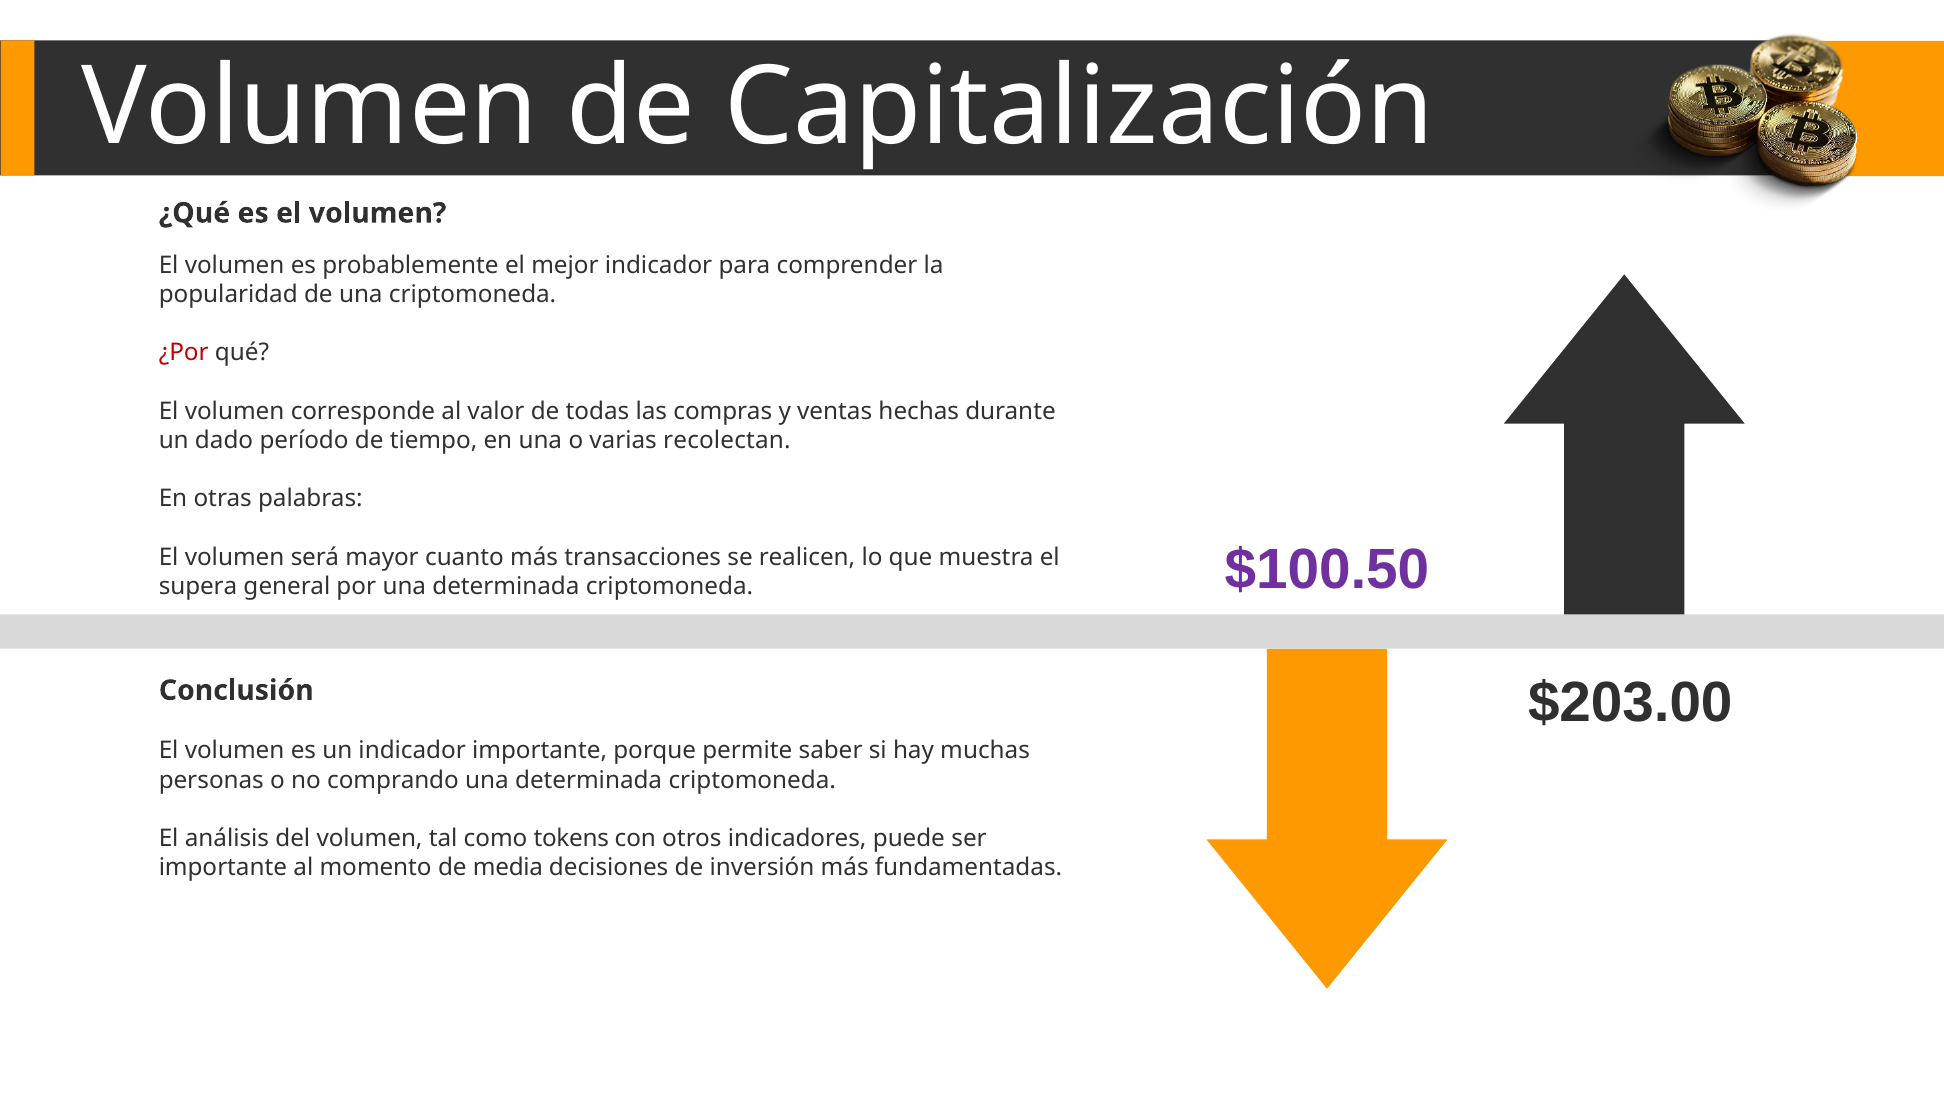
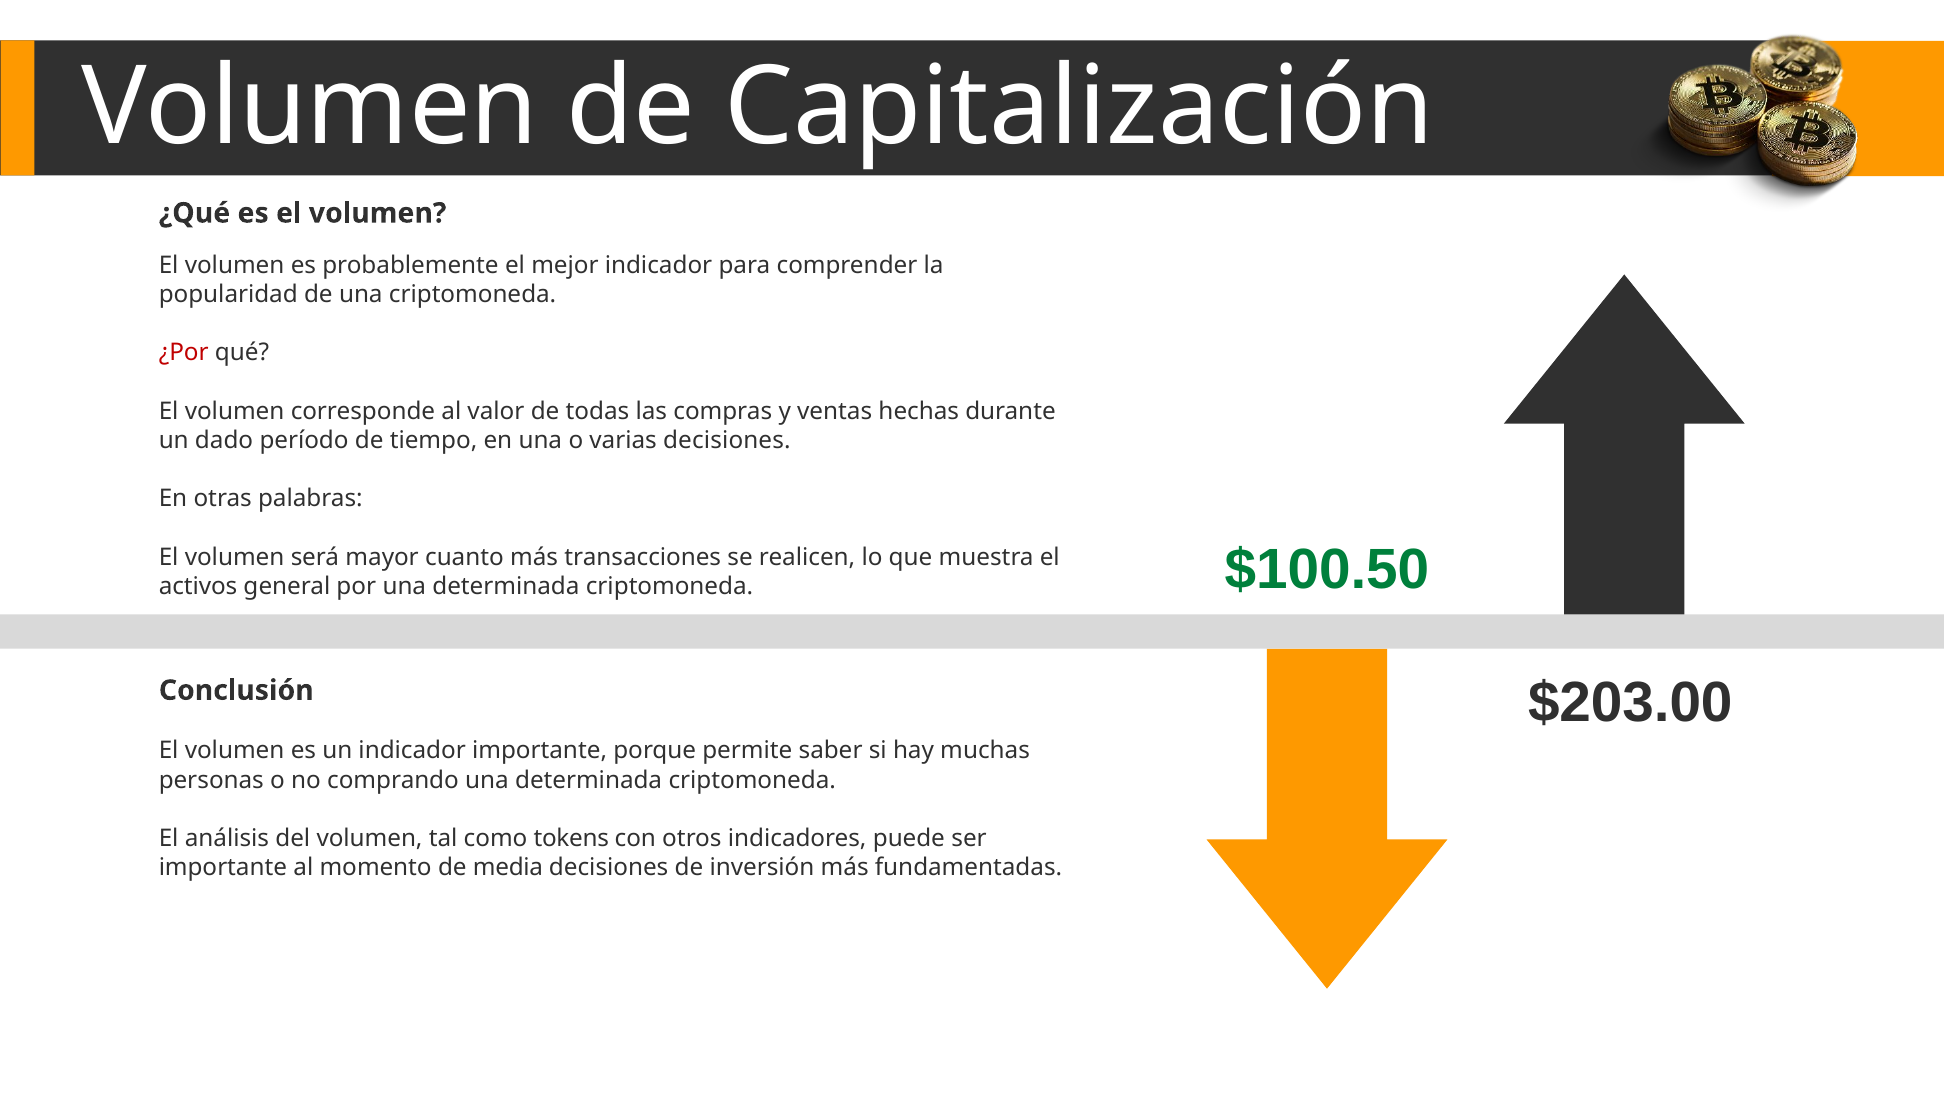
varias recolectan: recolectan -> decisiones
$100.50 colour: purple -> green
supera: supera -> activos
